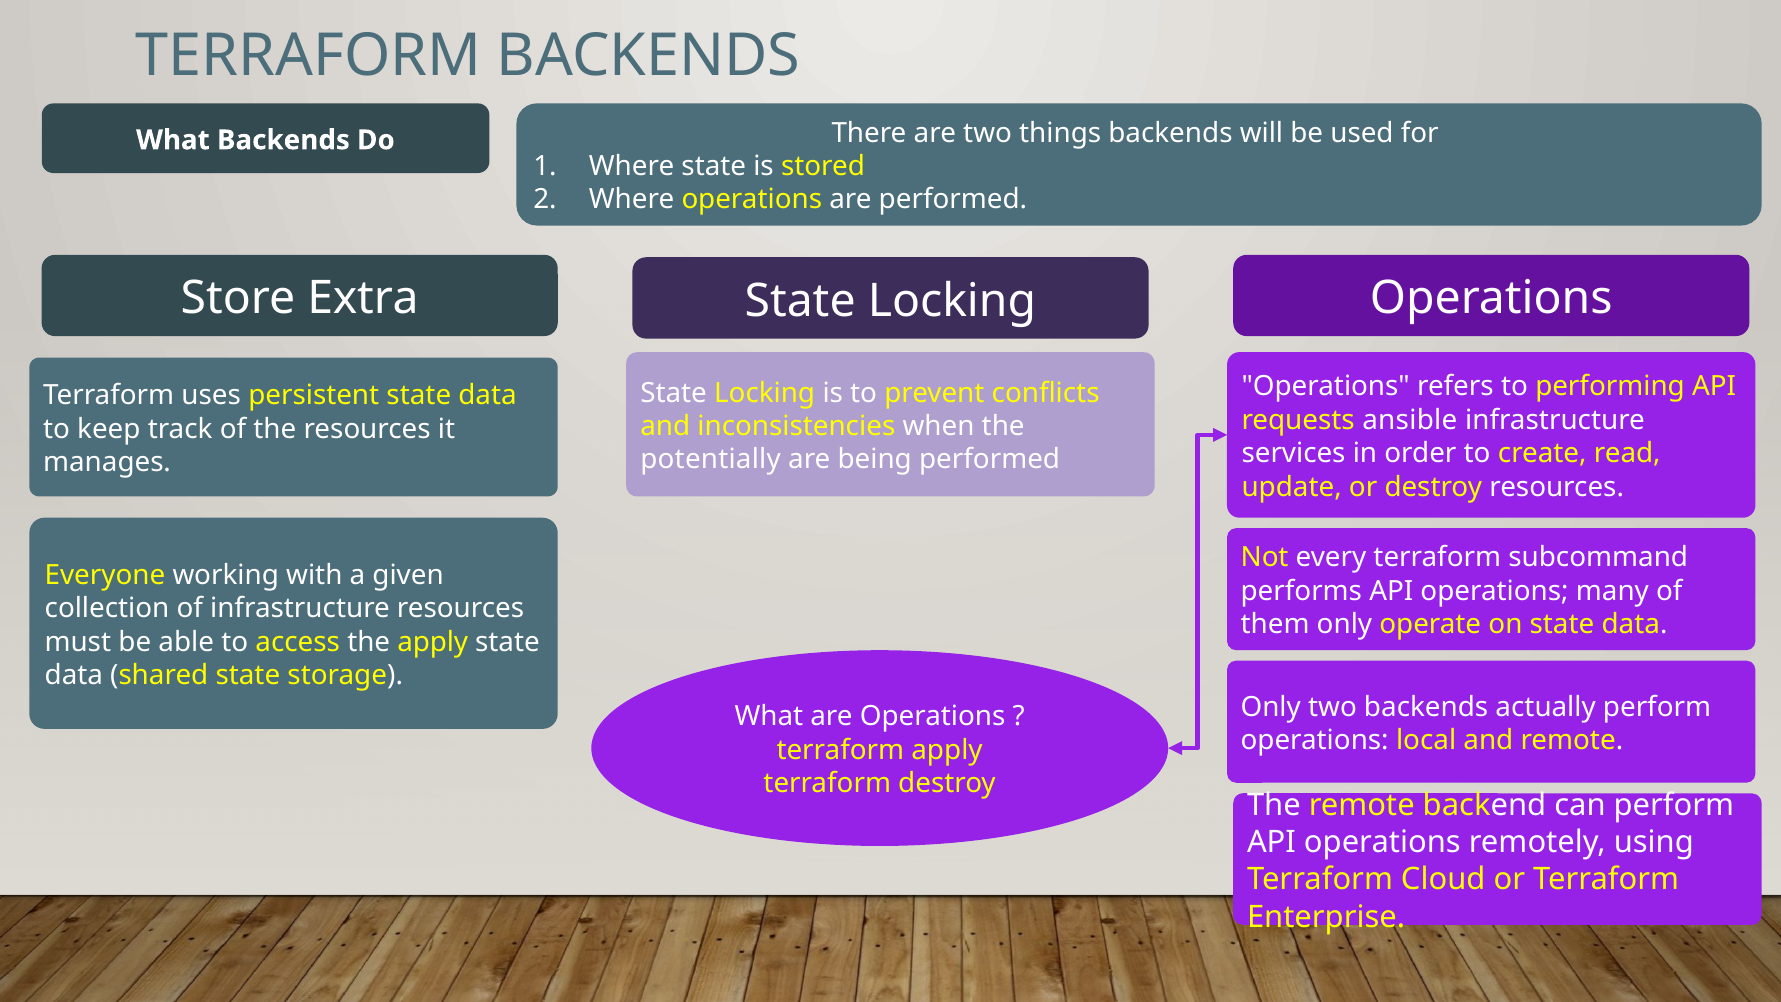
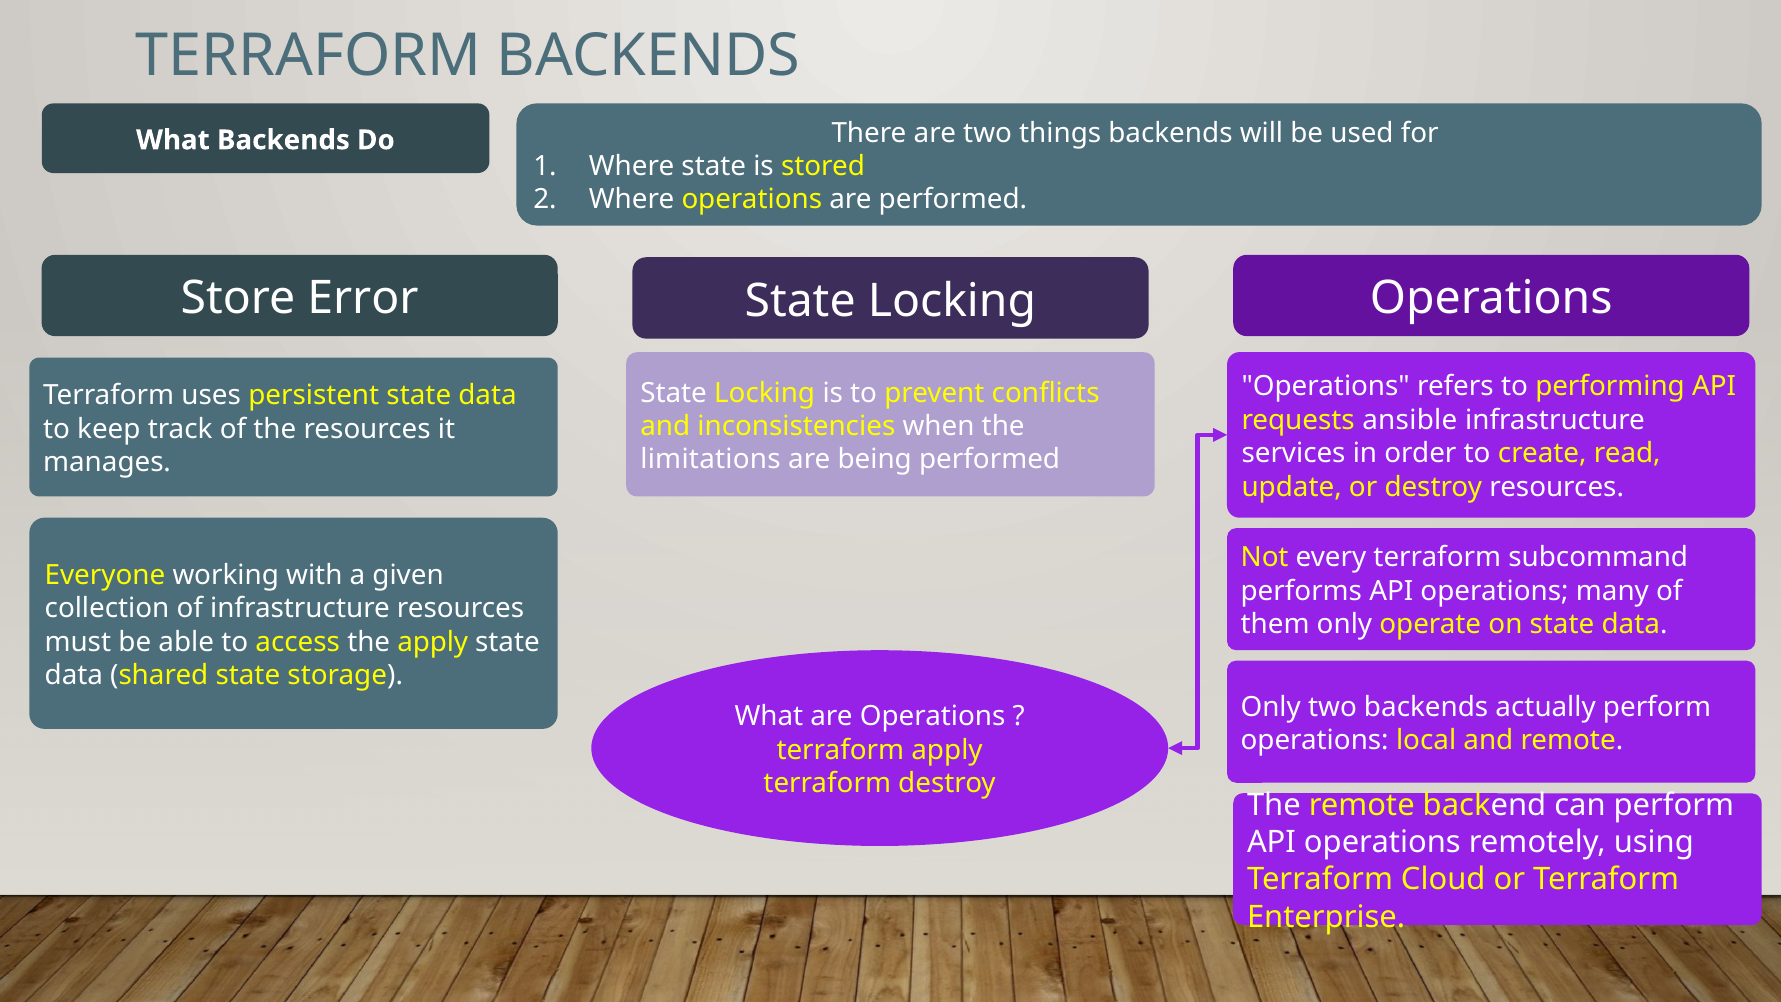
Extra: Extra -> Error
potentially: potentially -> limitations
